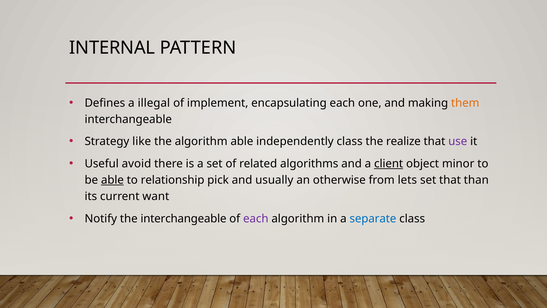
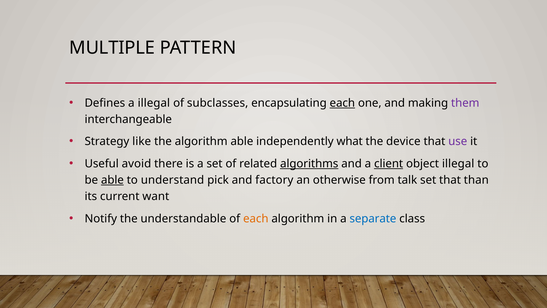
INTERNAL: INTERNAL -> MULTIPLE
implement: implement -> subclasses
each at (342, 103) underline: none -> present
them colour: orange -> purple
independently class: class -> what
realize: realize -> device
algorithms underline: none -> present
object minor: minor -> illegal
relationship: relationship -> understand
usually: usually -> factory
lets: lets -> talk
the interchangeable: interchangeable -> understandable
each at (256, 218) colour: purple -> orange
